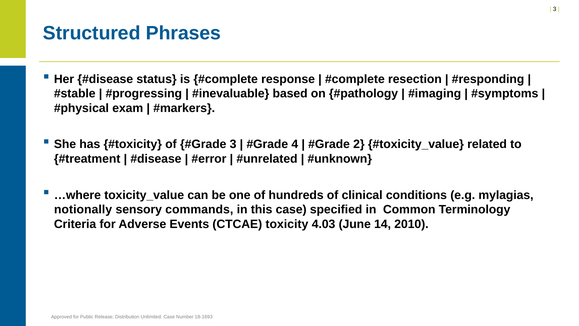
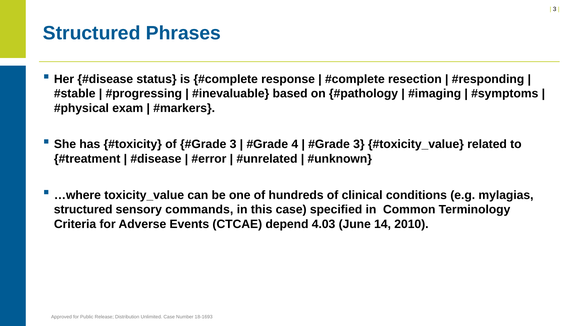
2 at (359, 144): 2 -> 3
notionally at (83, 209): notionally -> structured
toxicity: toxicity -> depend
